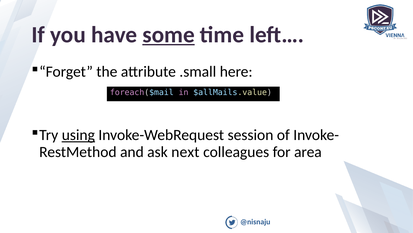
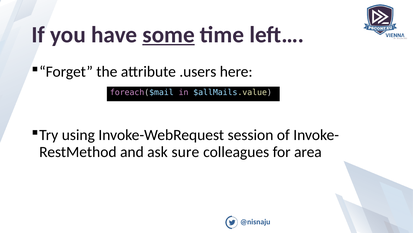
.small: .small -> .users
using underline: present -> none
next: next -> sure
